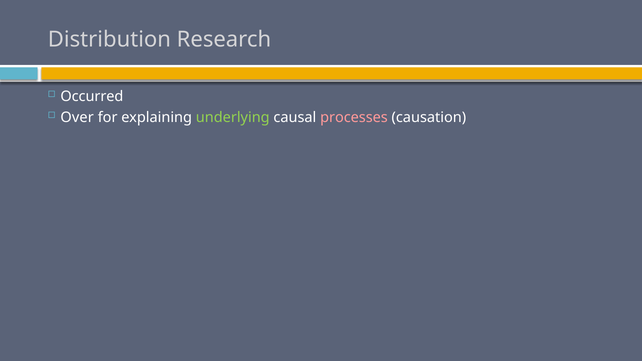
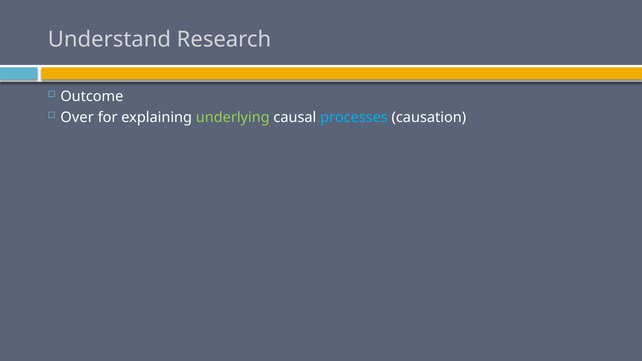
Distribution: Distribution -> Understand
Occurred: Occurred -> Outcome
processes colour: pink -> light blue
